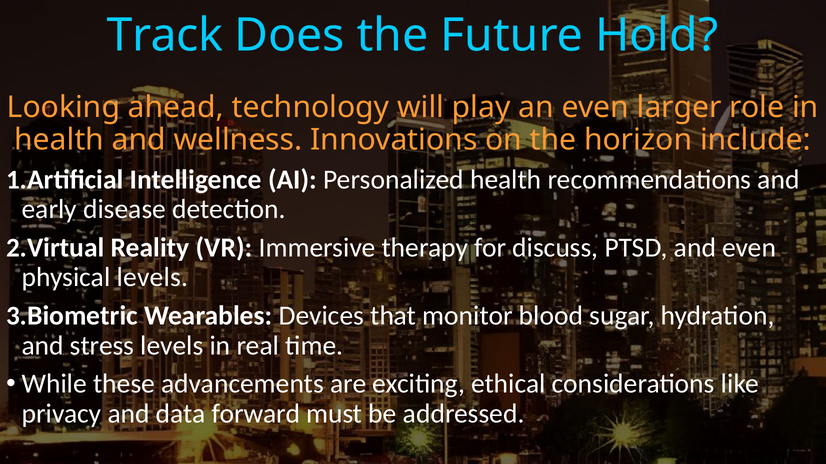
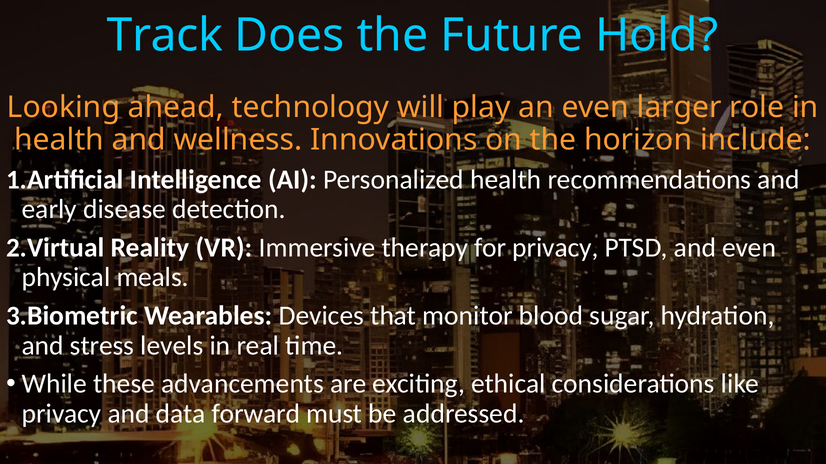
for discuss: discuss -> privacy
physical levels: levels -> meals
